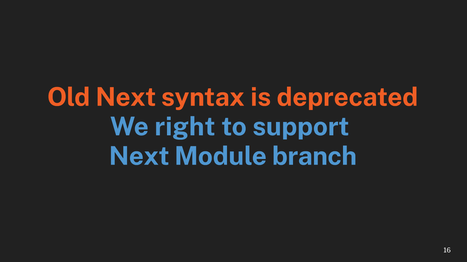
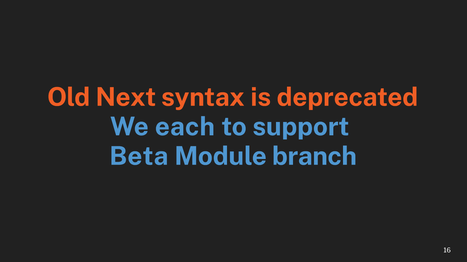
right: right -> each
Next at (139, 157): Next -> Beta
